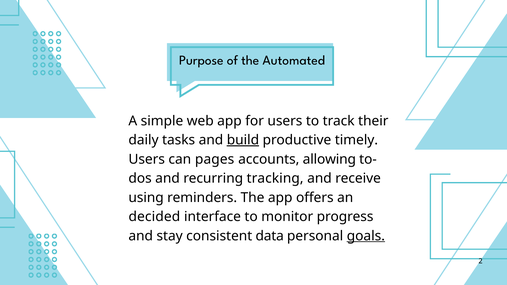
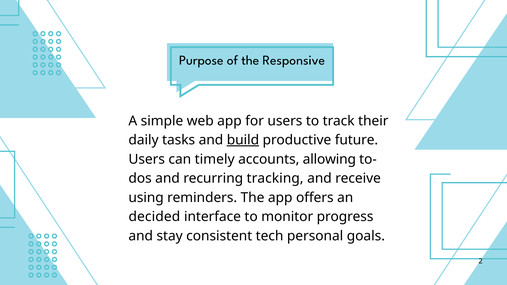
Automated: Automated -> Responsive
timely: timely -> future
pages: pages -> timely
data: data -> tech
goals underline: present -> none
